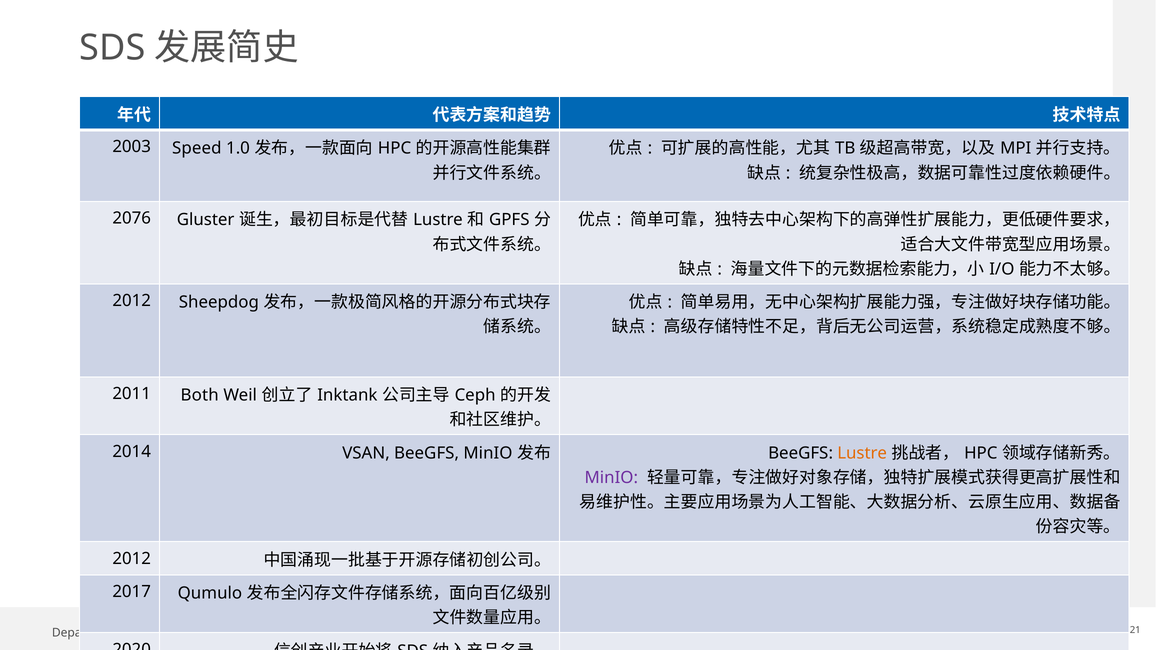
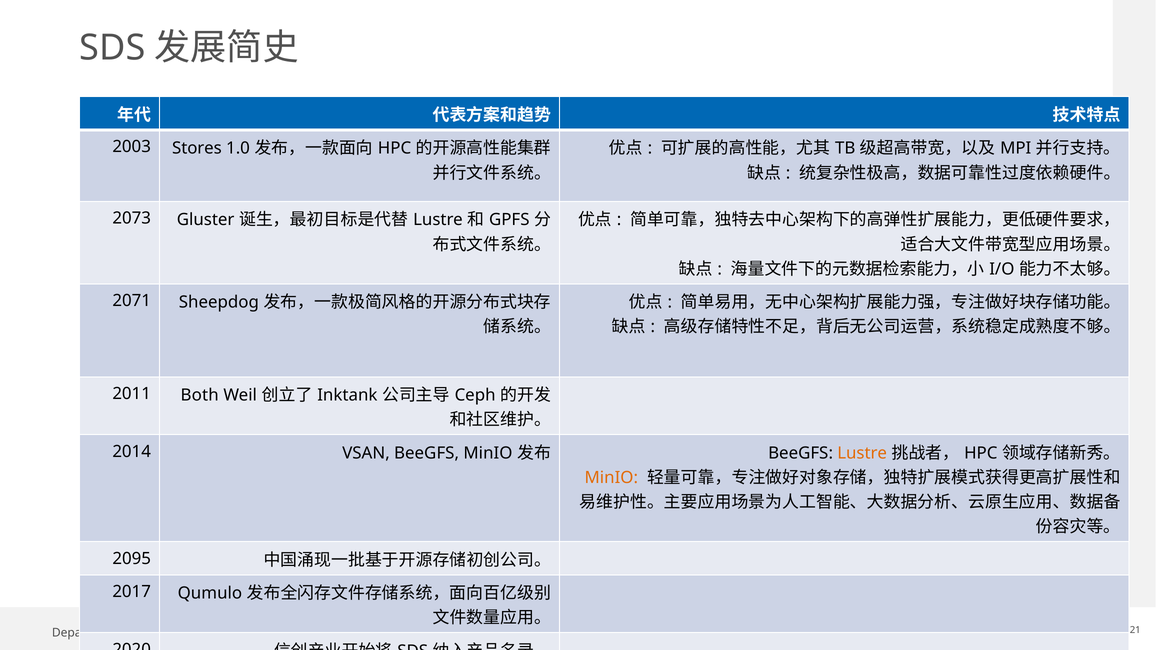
Speed: Speed -> Stores
2076: 2076 -> 2073
2012 at (132, 301): 2012 -> 2071
MinIO at (611, 478) colour: purple -> orange
2012 at (132, 559): 2012 -> 2095
